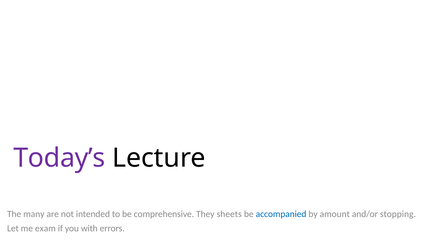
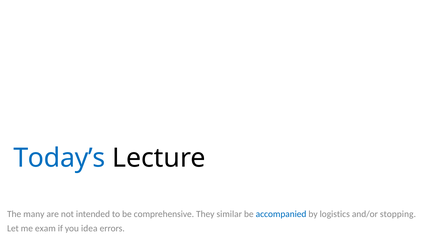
Today’s colour: purple -> blue
sheets: sheets -> similar
amount: amount -> logistics
with: with -> idea
